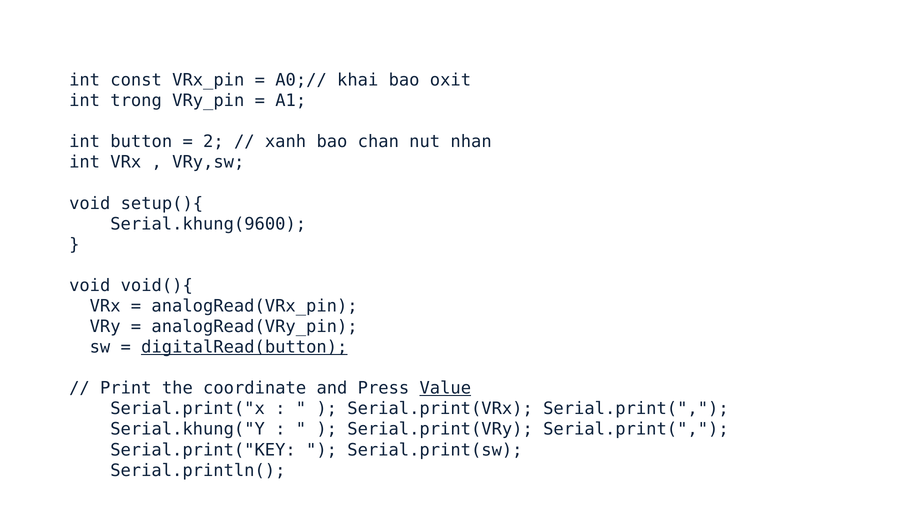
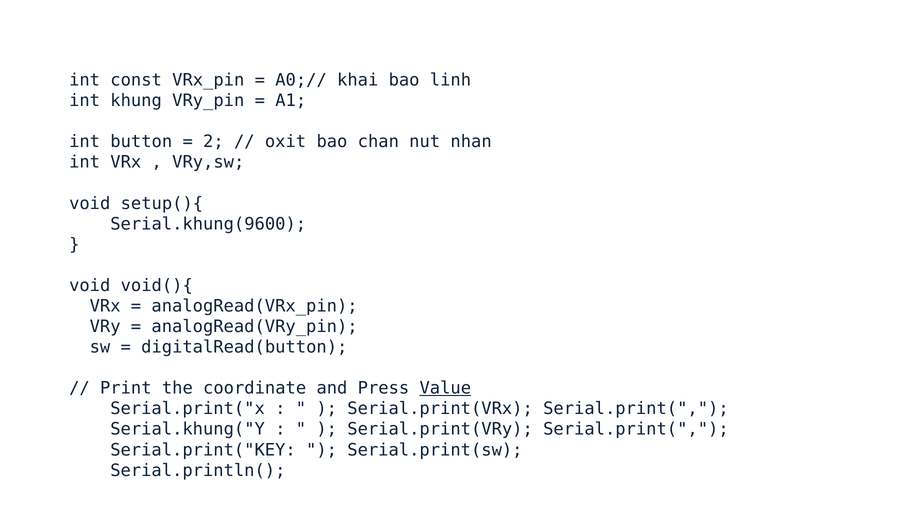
oxit: oxit -> linh
trong: trong -> khung
xanh: xanh -> oxit
digitalRead(button underline: present -> none
